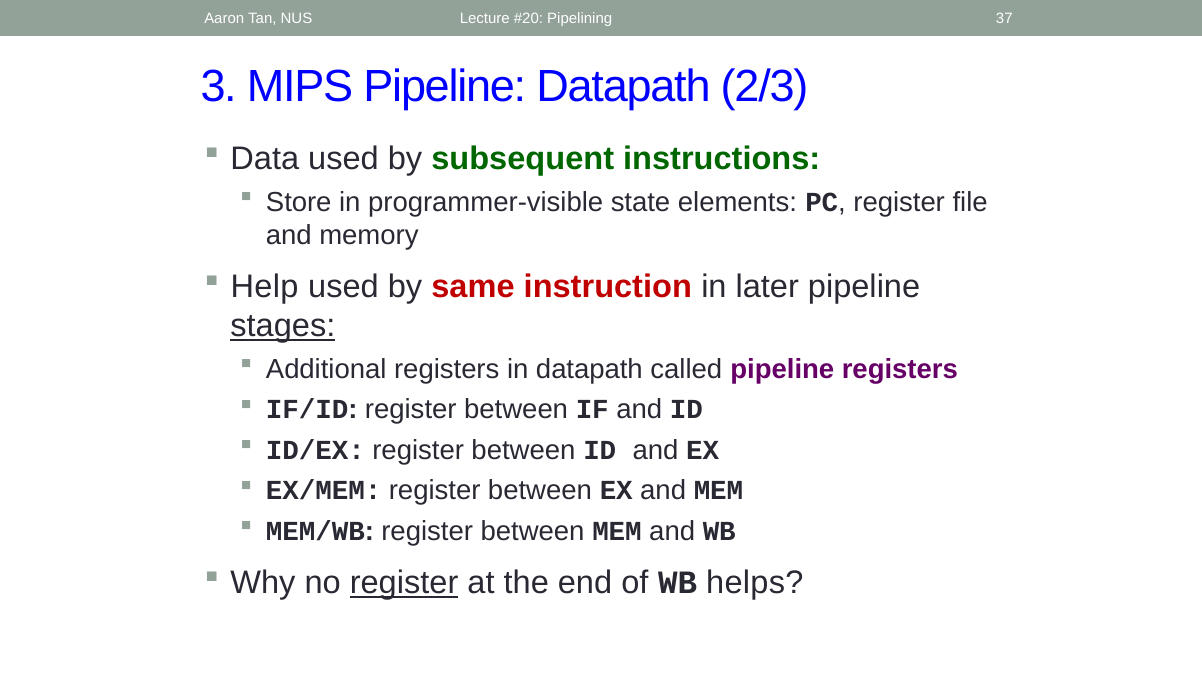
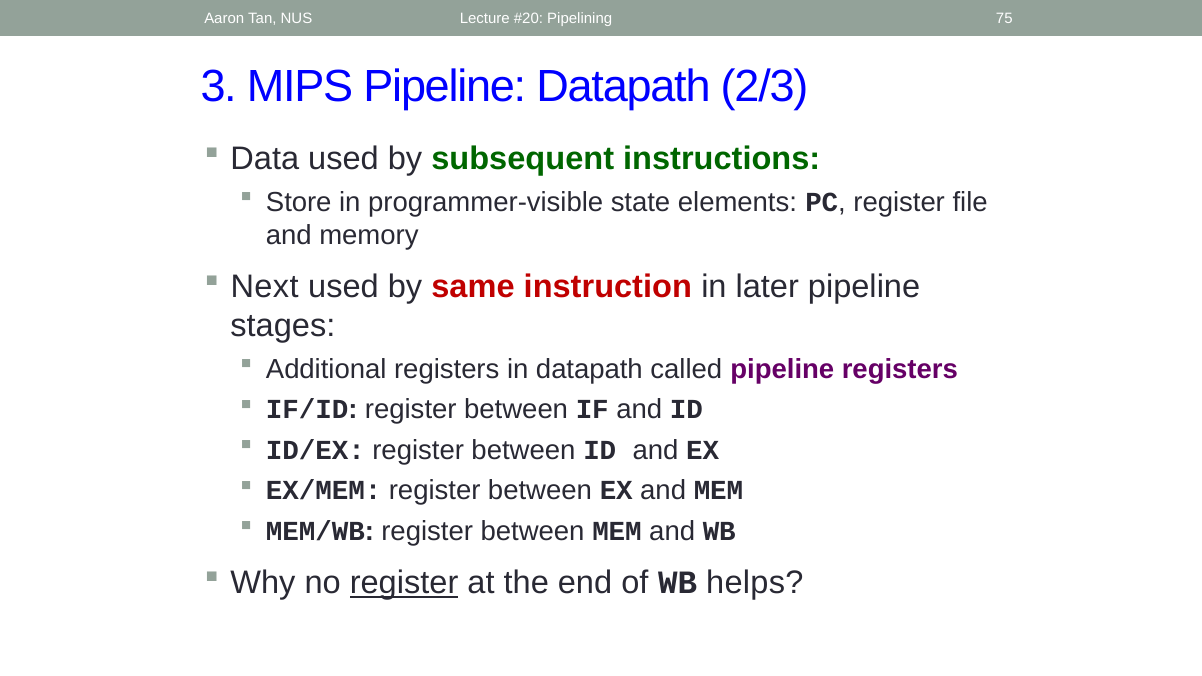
37: 37 -> 75
Help: Help -> Next
stages underline: present -> none
